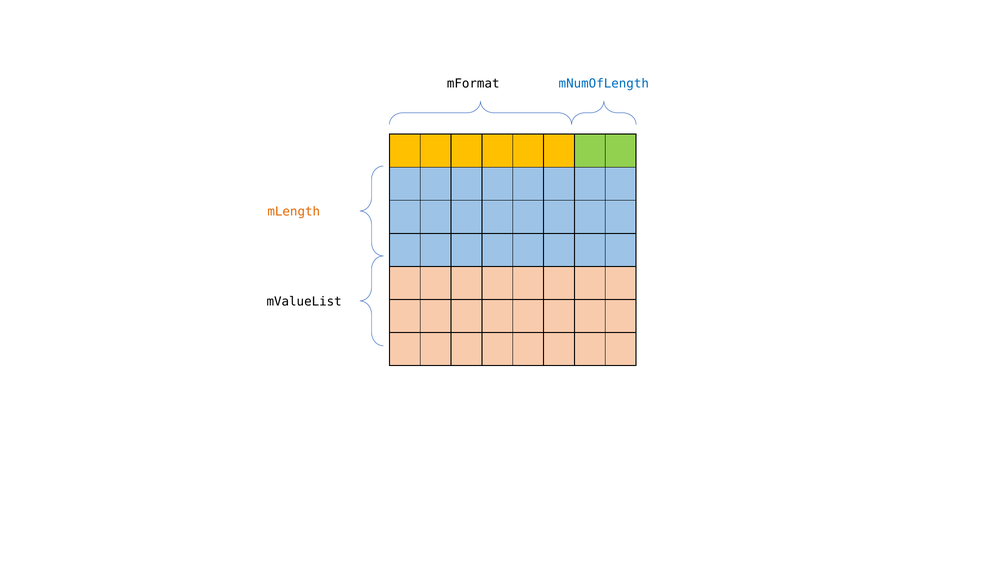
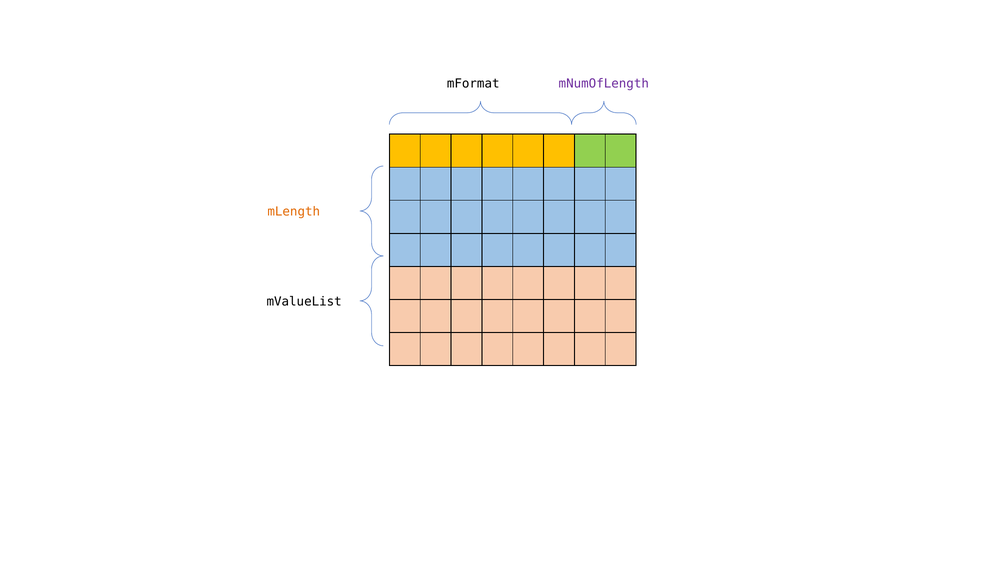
mNumOfLength colour: blue -> purple
